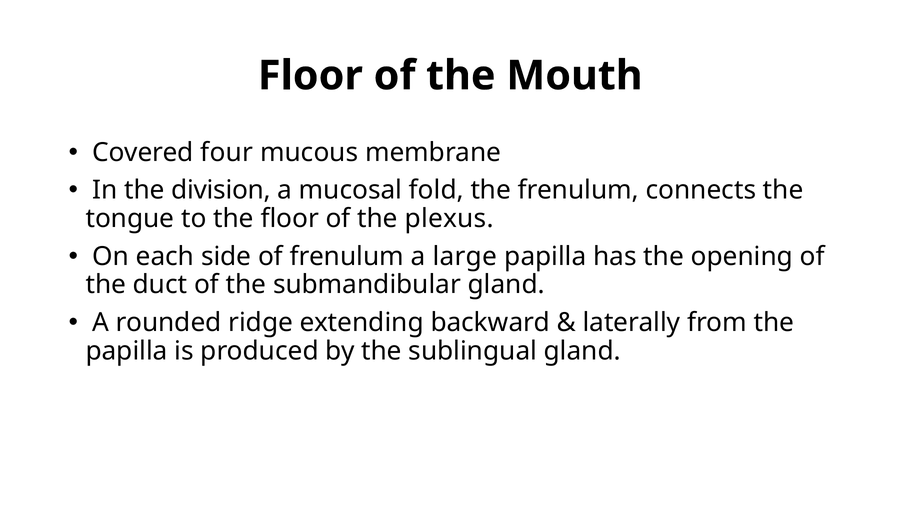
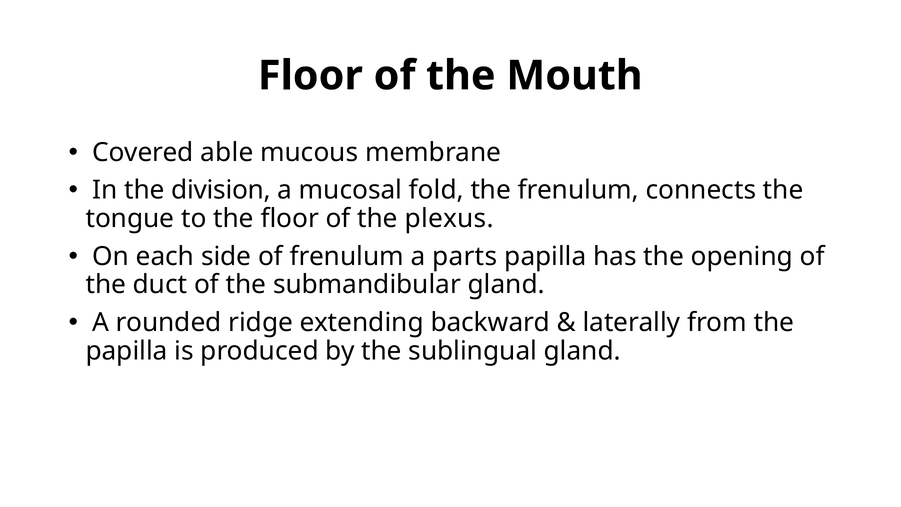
four: four -> able
large: large -> parts
